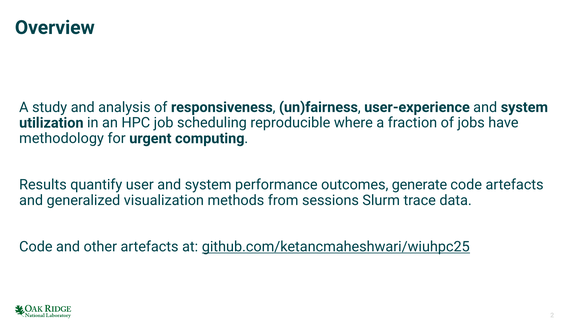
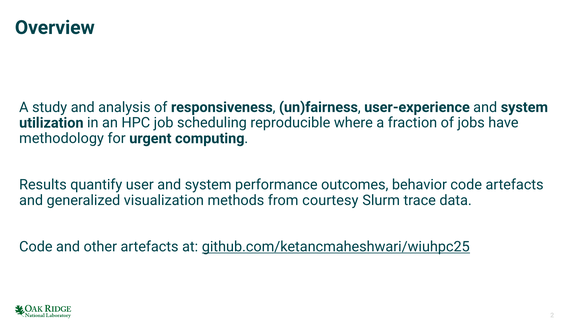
generate: generate -> behavior
sessions: sessions -> courtesy
